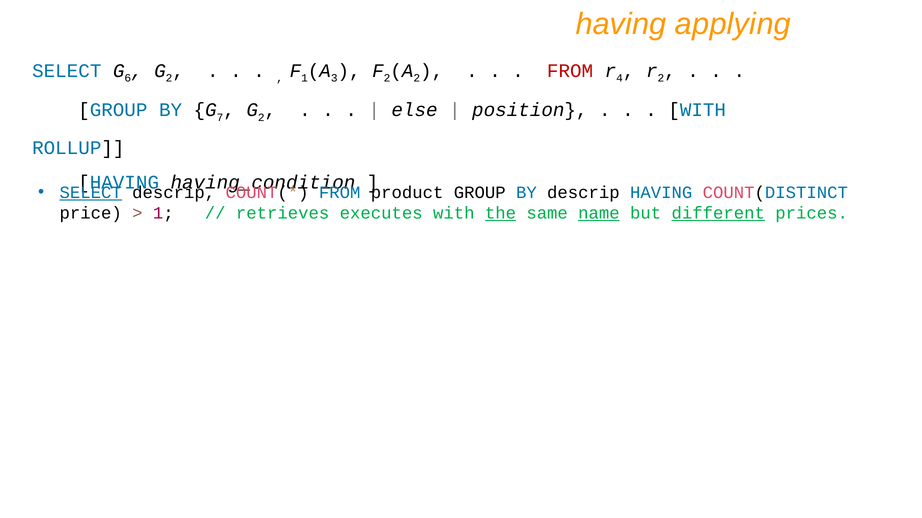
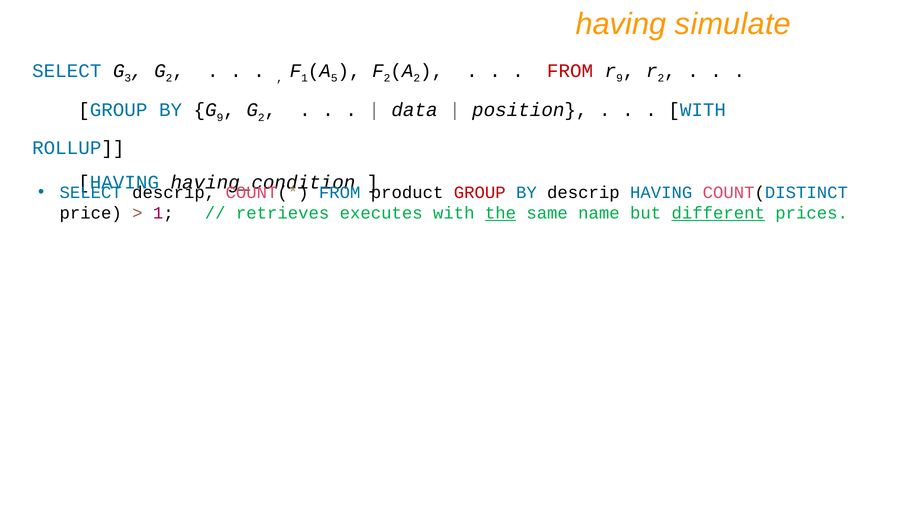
applying: applying -> simulate
6: 6 -> 3
3: 3 -> 5
4 at (620, 78): 4 -> 9
7 at (220, 118): 7 -> 9
else: else -> data
SELECT at (91, 193) underline: present -> none
GROUP at (480, 193) colour: black -> red
name underline: present -> none
